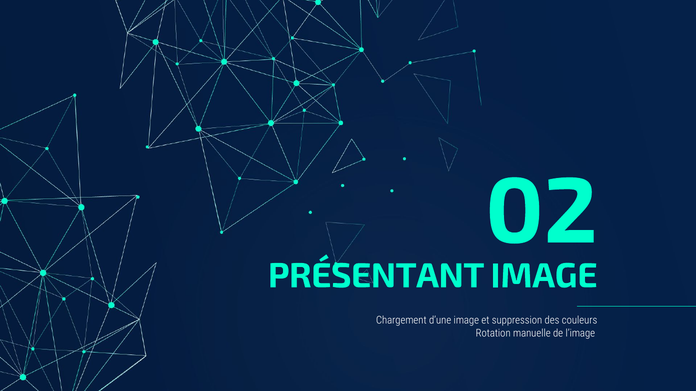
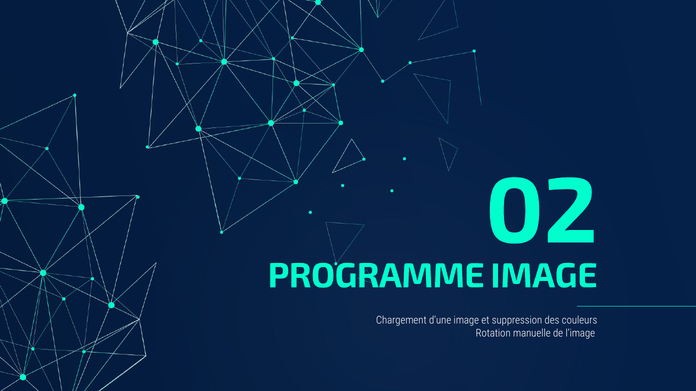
PRÉSENTANT: PRÉSENTANT -> PROGRAMME
